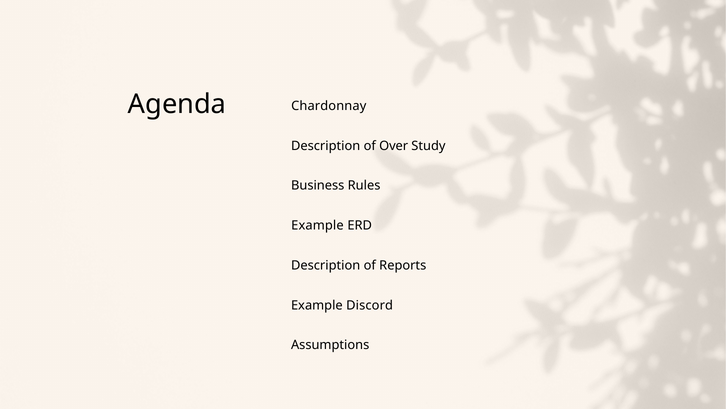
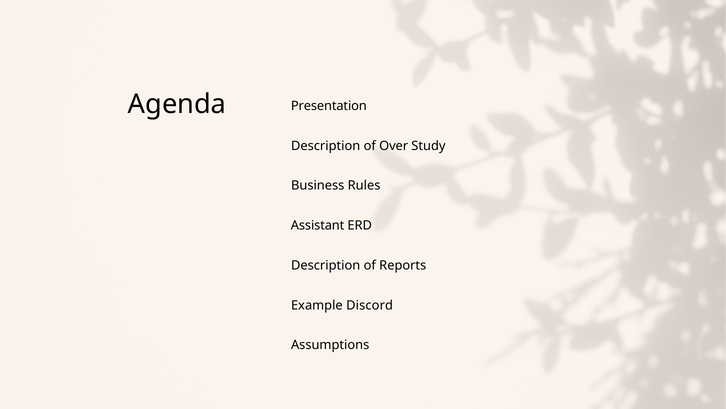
Chardonnay: Chardonnay -> Presentation
Example at (317, 225): Example -> Assistant
